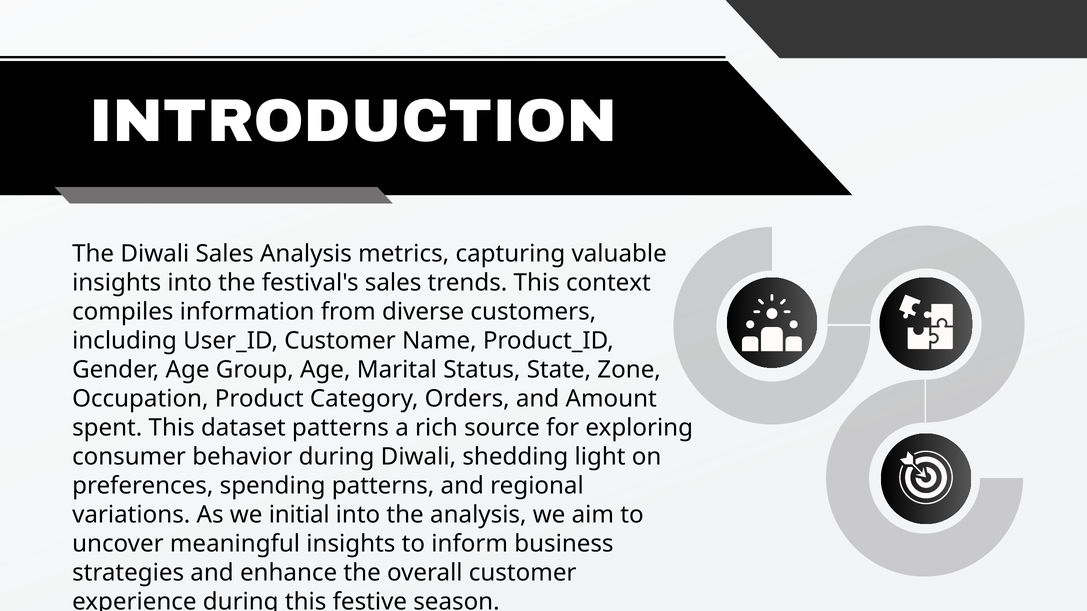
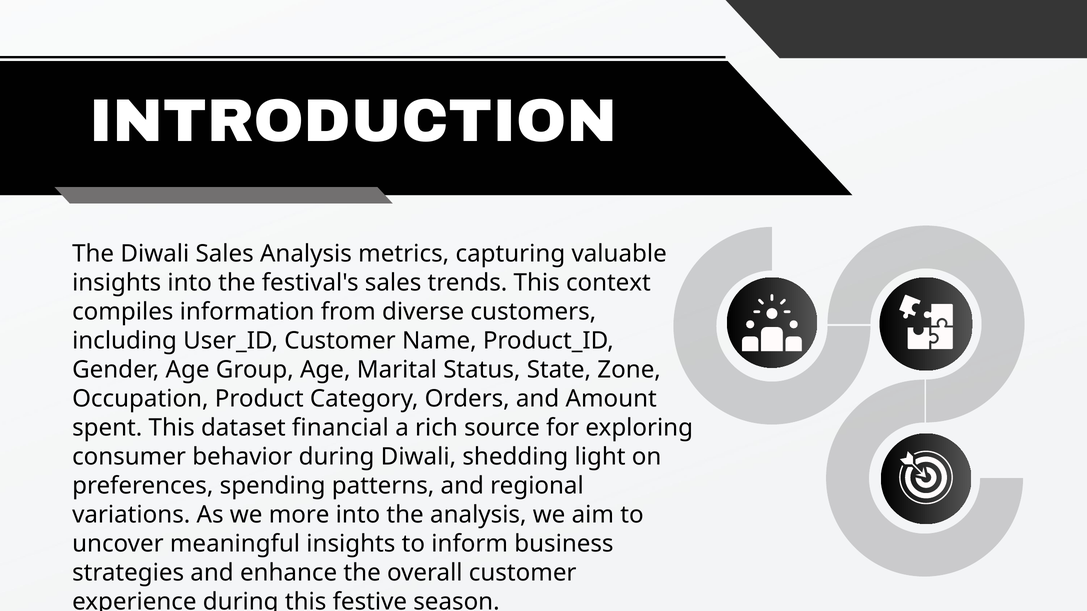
dataset patterns: patterns -> financial
initial: initial -> more
